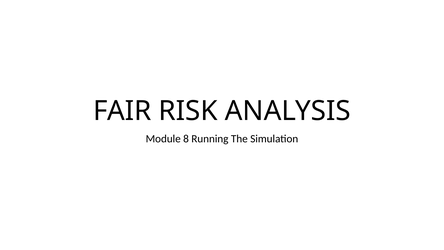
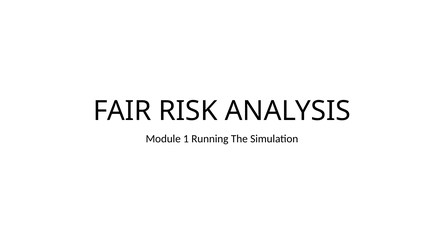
8: 8 -> 1
